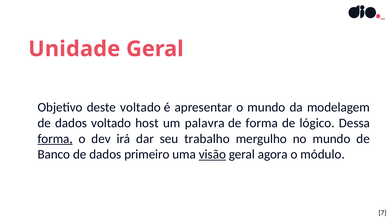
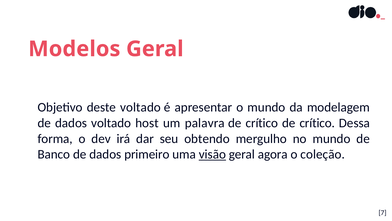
Unidade: Unidade -> Modelos
forma at (262, 123): forma -> crítico
lógico at (317, 123): lógico -> crítico
forma at (55, 138) underline: present -> none
trabalho: trabalho -> obtendo
módulo: módulo -> coleção
